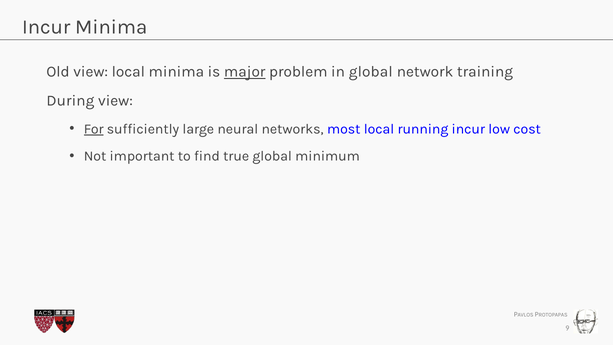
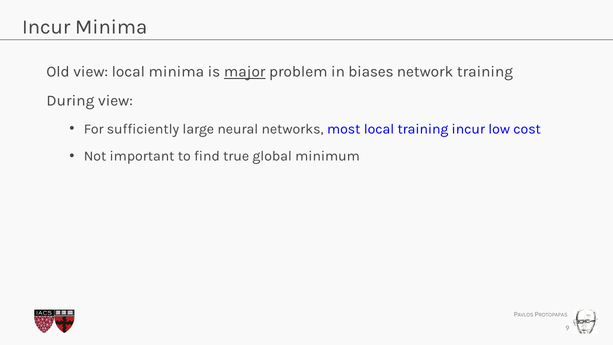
in global: global -> biases
For underline: present -> none
local running: running -> training
